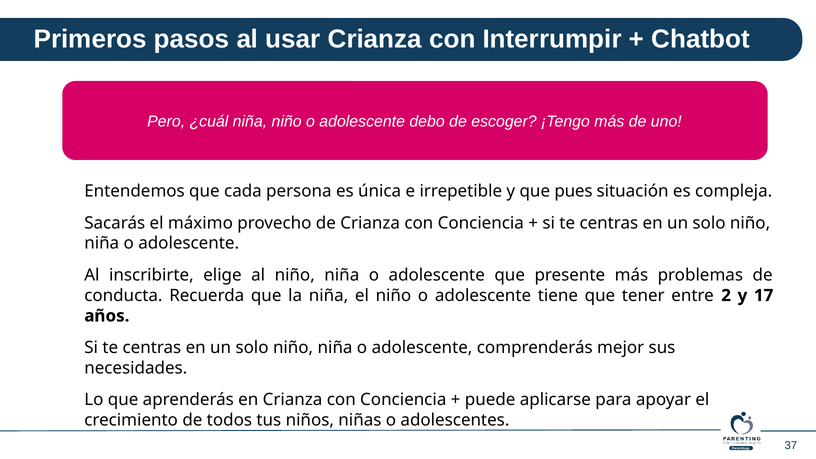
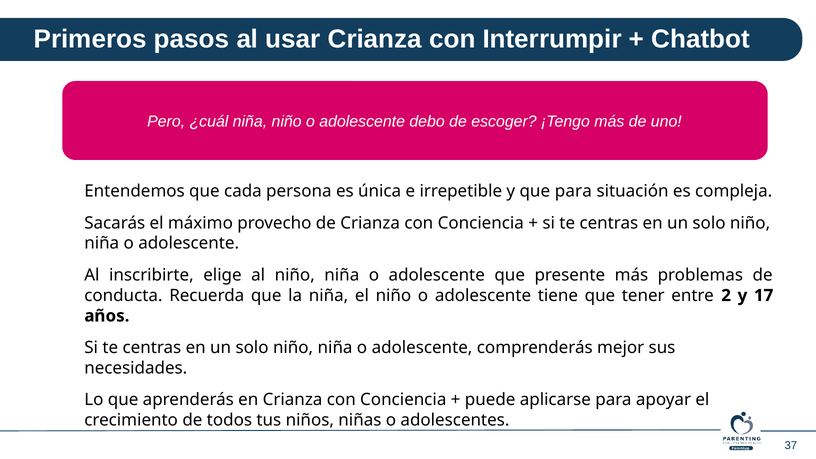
que pues: pues -> para
